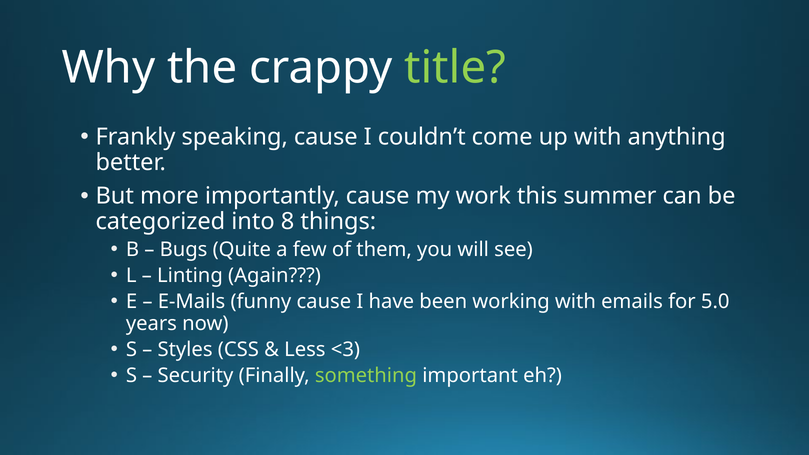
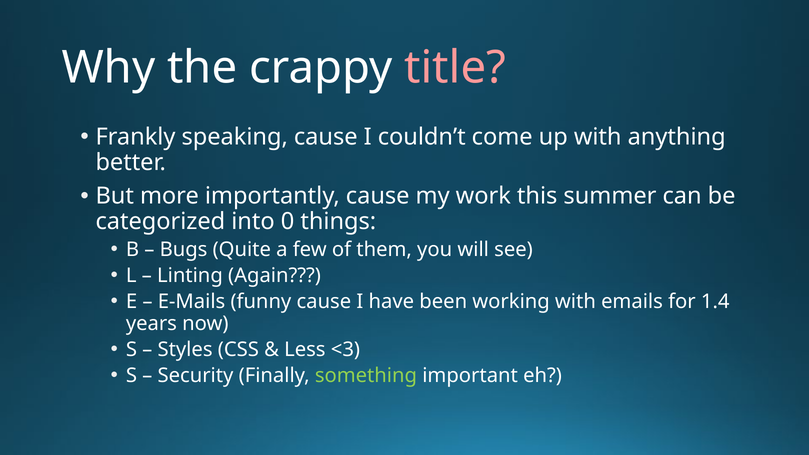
title colour: light green -> pink
8: 8 -> 0
5.0: 5.0 -> 1.4
